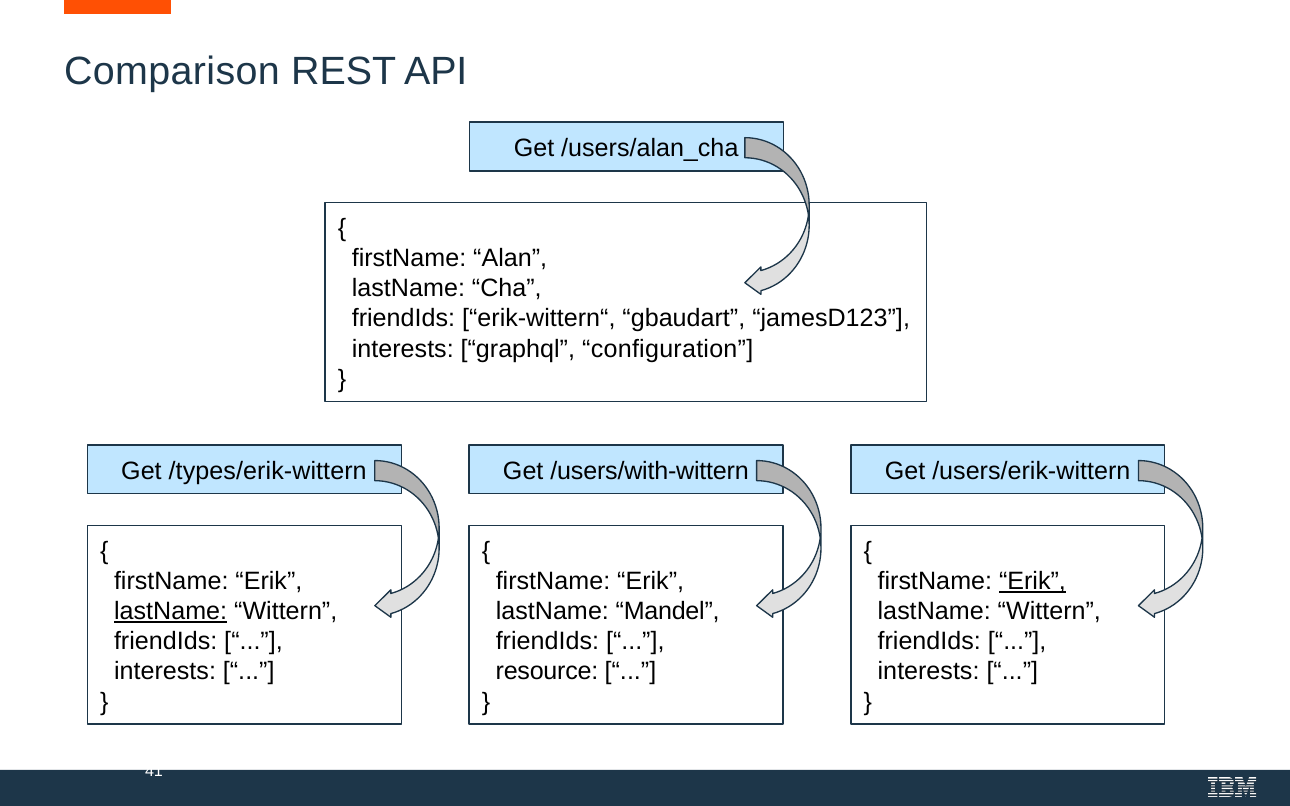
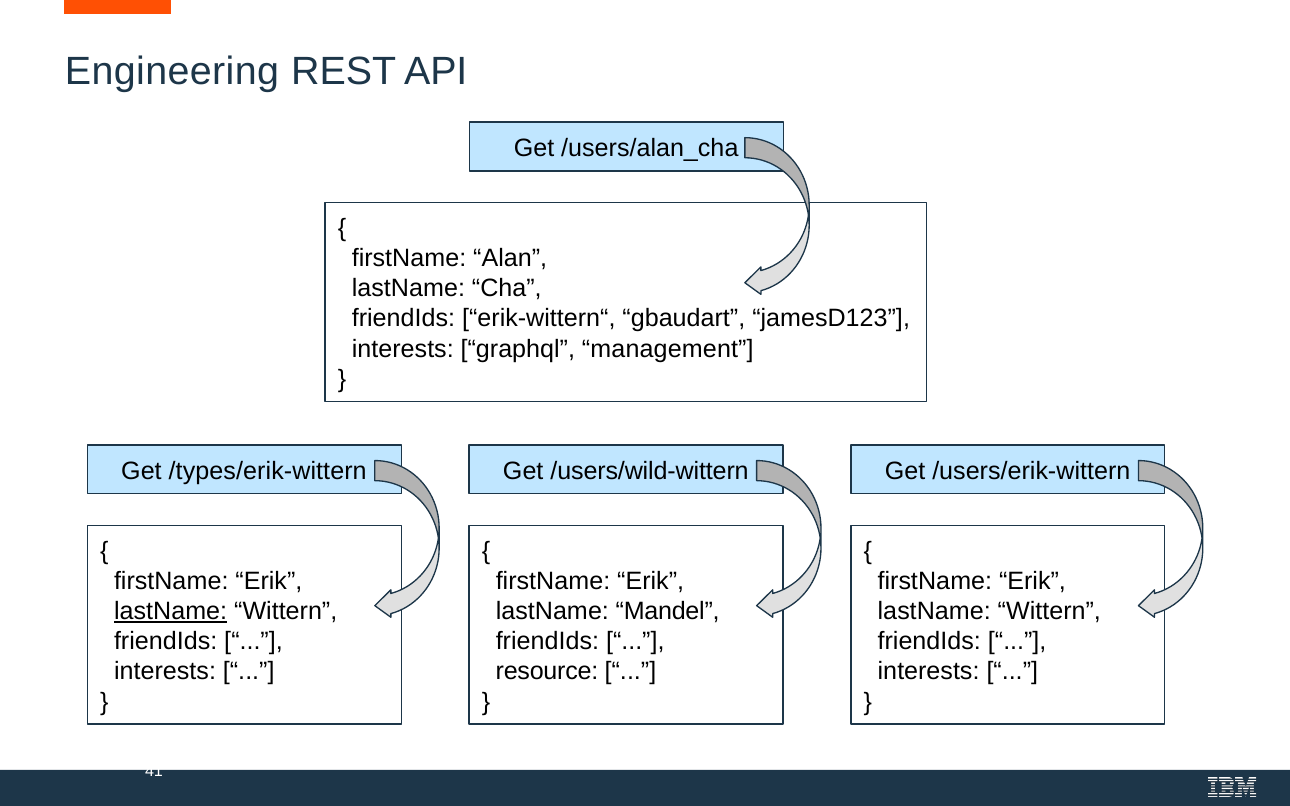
Comparison: Comparison -> Engineering
configuration: configuration -> management
/users/with-wittern: /users/with-wittern -> /users/wild-wittern
Erik at (1032, 582) underline: present -> none
